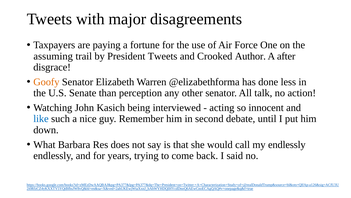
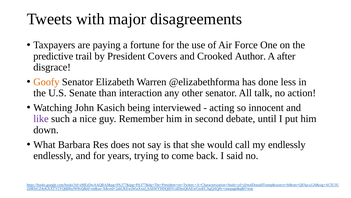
assuming: assuming -> predictive
President Tweets: Tweets -> Covers
perception: perception -> interaction
like colour: blue -> purple
